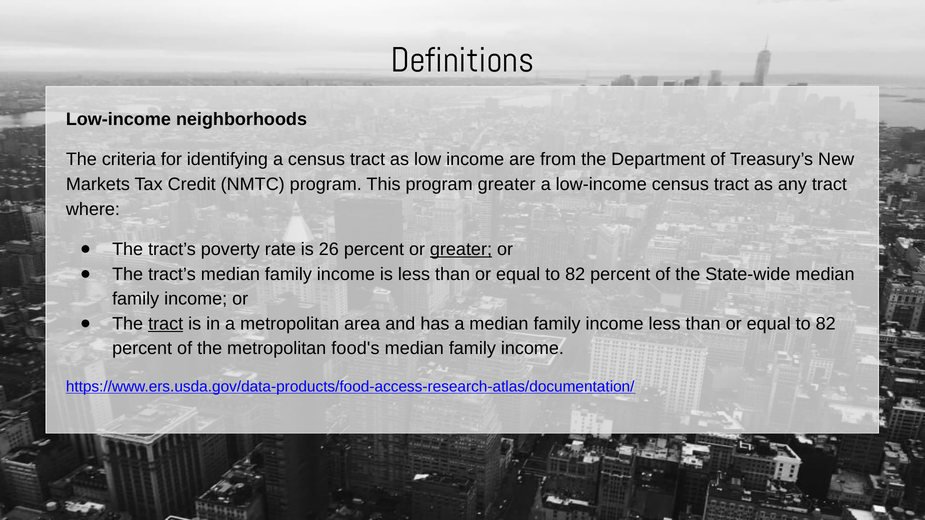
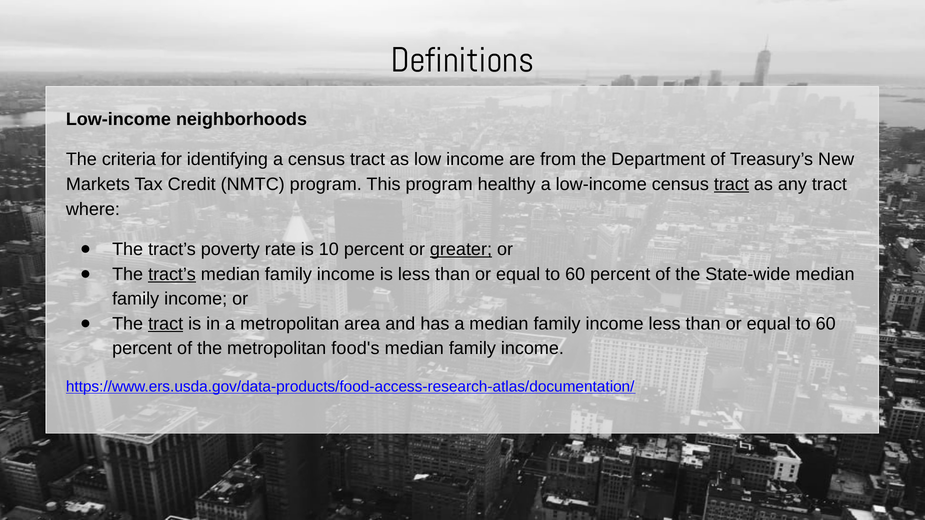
program greater: greater -> healthy
tract at (731, 184) underline: none -> present
26: 26 -> 10
tract’s at (172, 274) underline: none -> present
82 at (575, 274): 82 -> 60
82 at (826, 324): 82 -> 60
